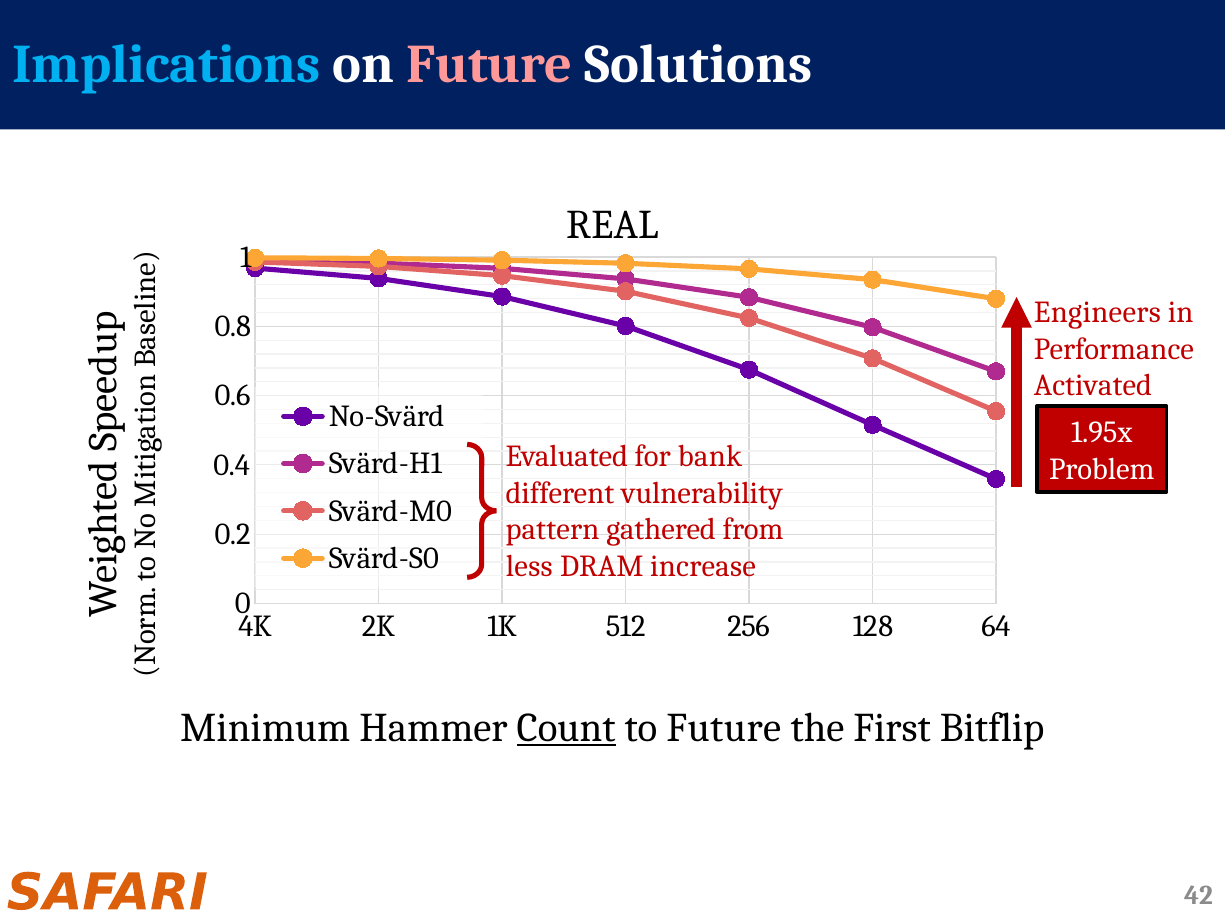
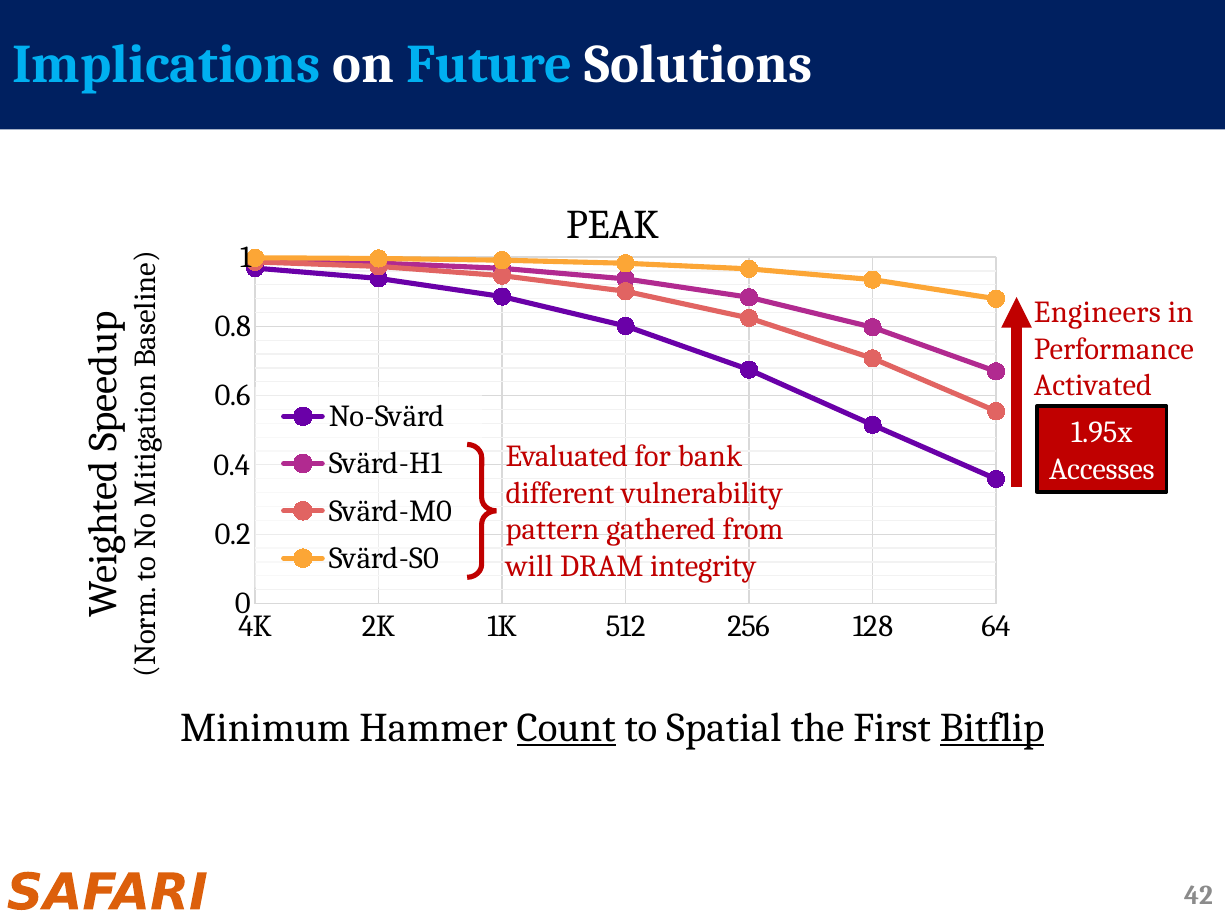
Future at (490, 64) colour: pink -> light blue
REAL: REAL -> PEAK
Problem: Problem -> Accesses
less: less -> will
increase: increase -> integrity
to Future: Future -> Spatial
Bitflip underline: none -> present
